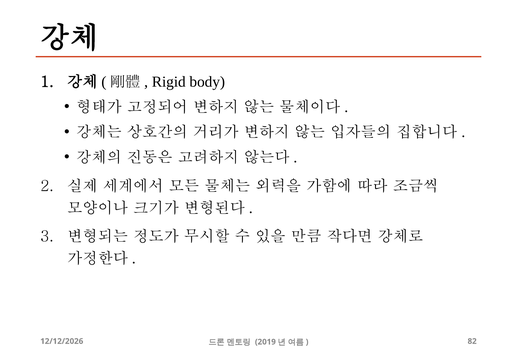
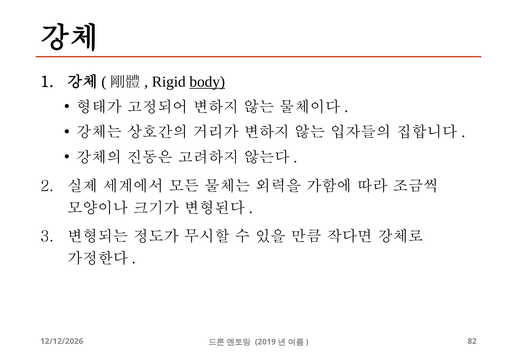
body underline: none -> present
